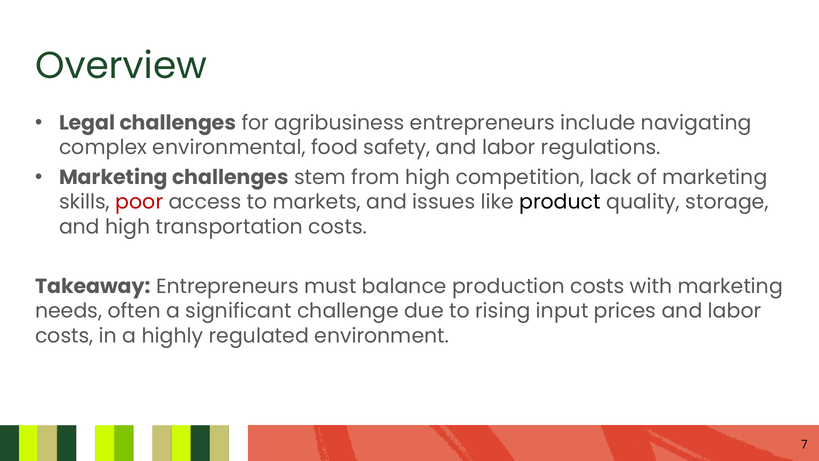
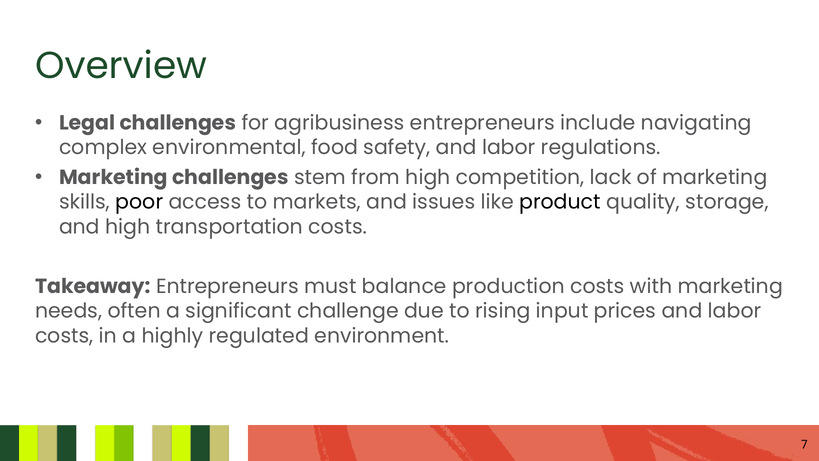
poor colour: red -> black
